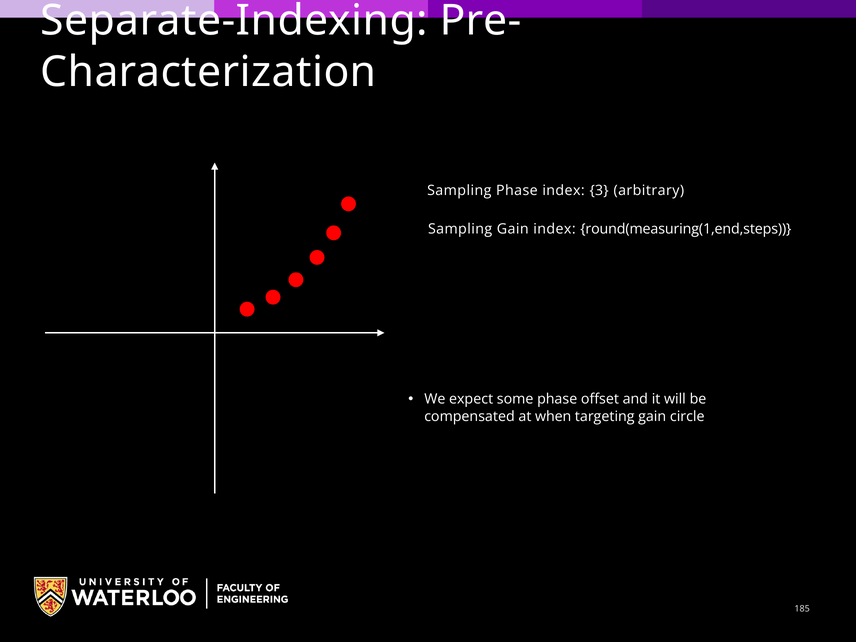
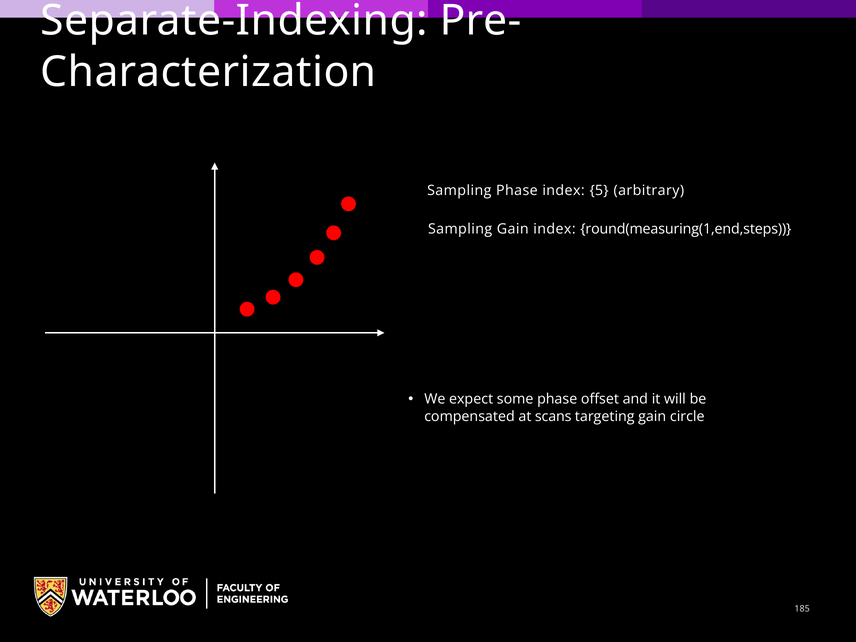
3: 3 -> 5
when: when -> scans
